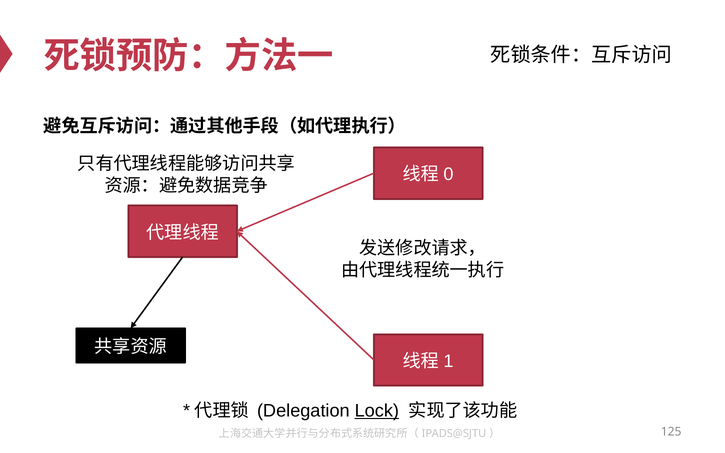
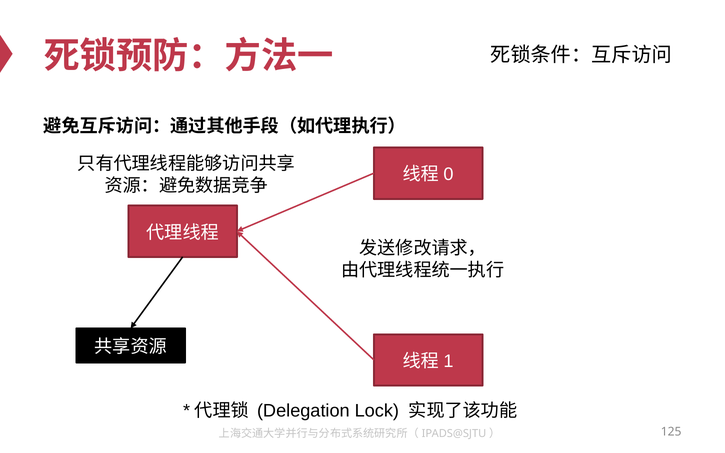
Lock underline: present -> none
